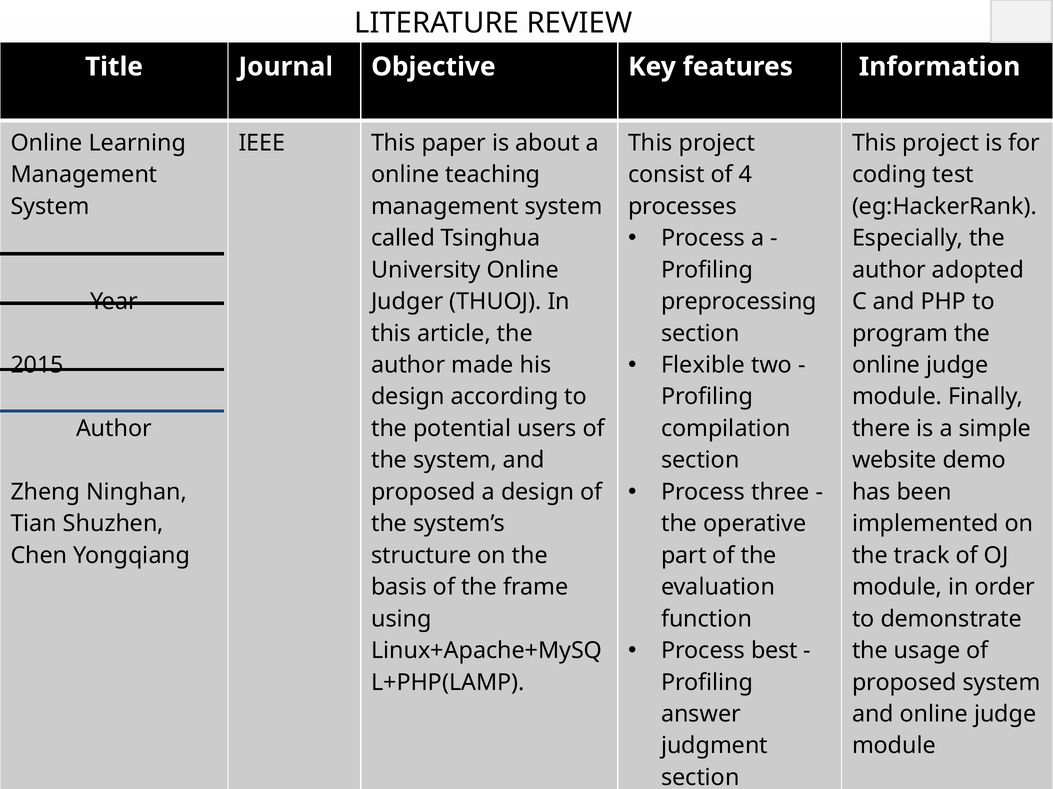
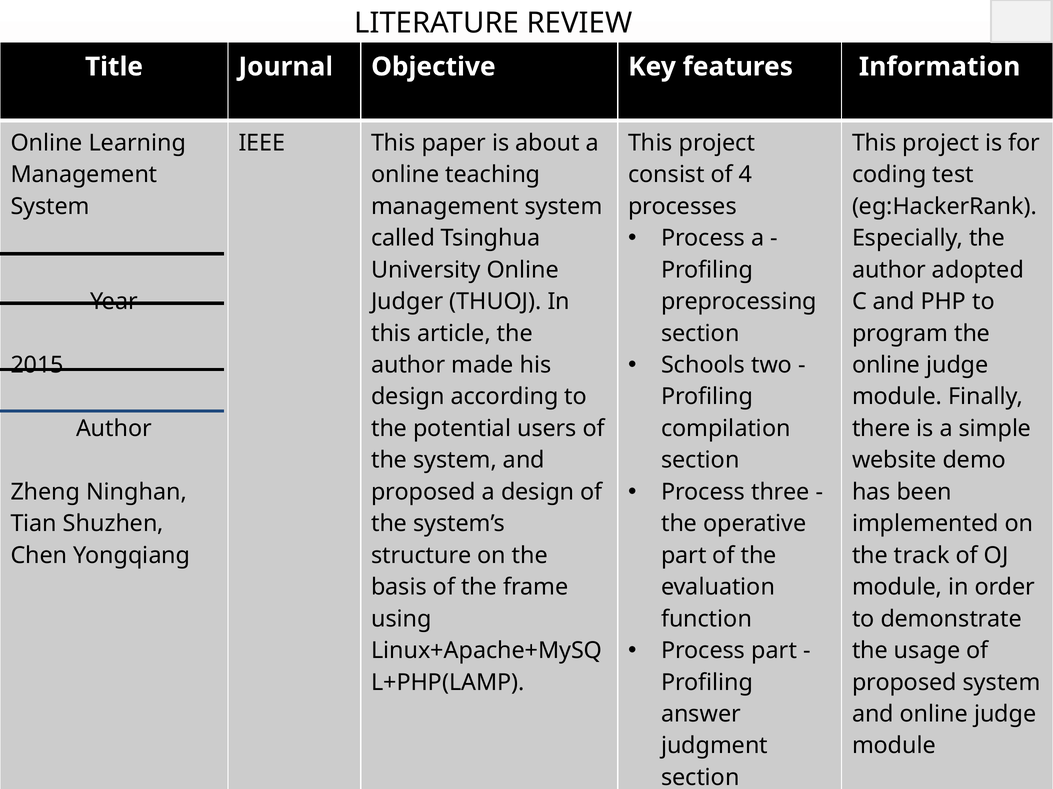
Flexible: Flexible -> Schools
Process best: best -> part
